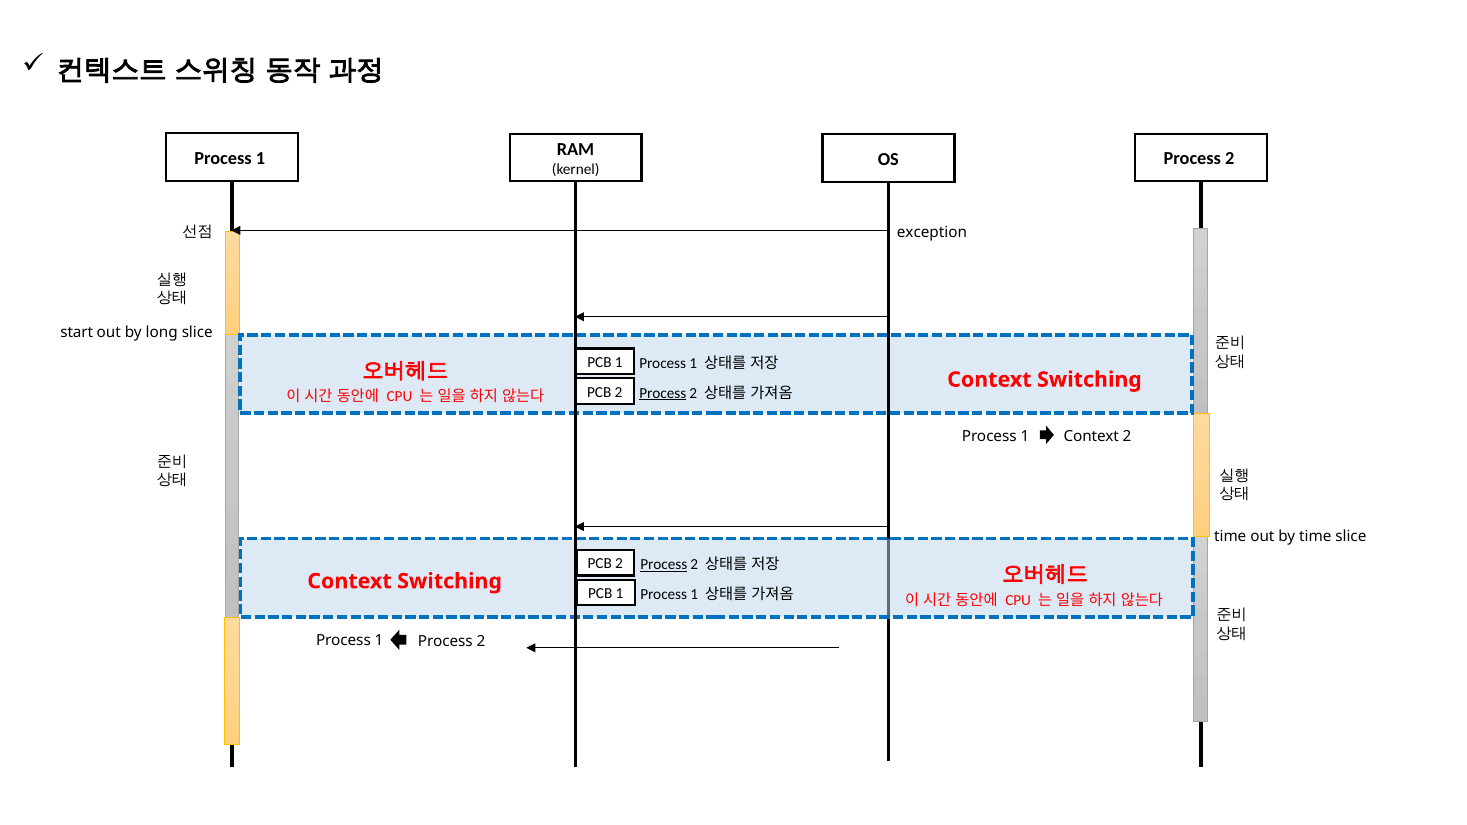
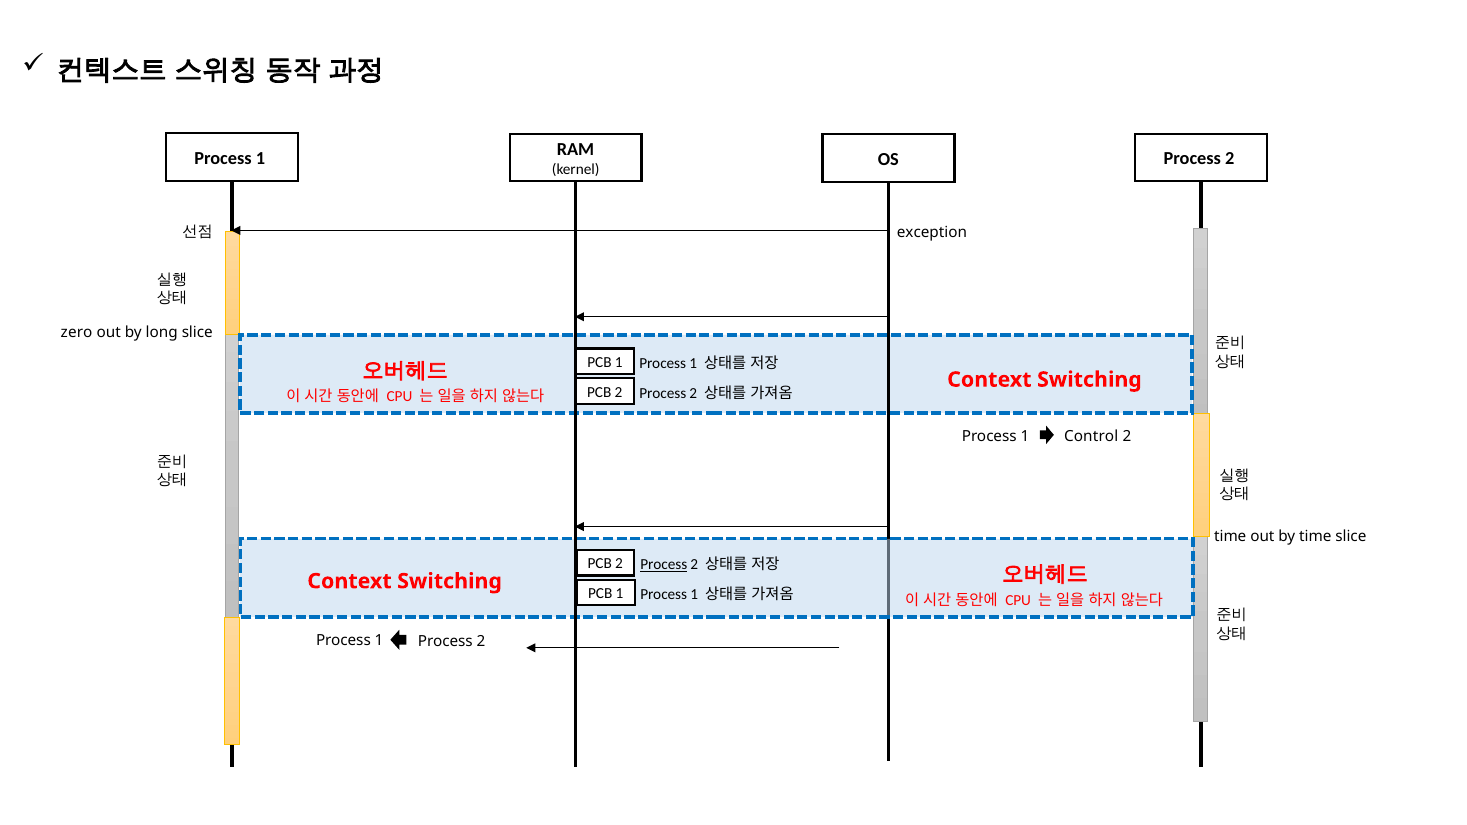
start: start -> zero
Process at (663, 393) underline: present -> none
1 Context: Context -> Control
